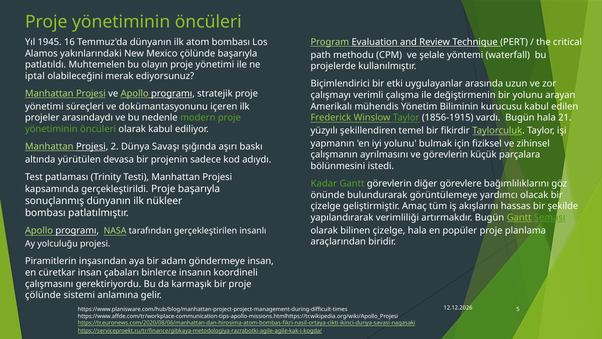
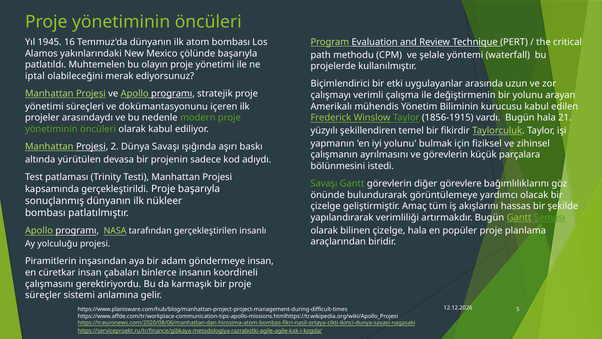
Kadar at (324, 184): Kadar -> Savaşı
çölünde at (43, 295): çölünde -> süreçler
